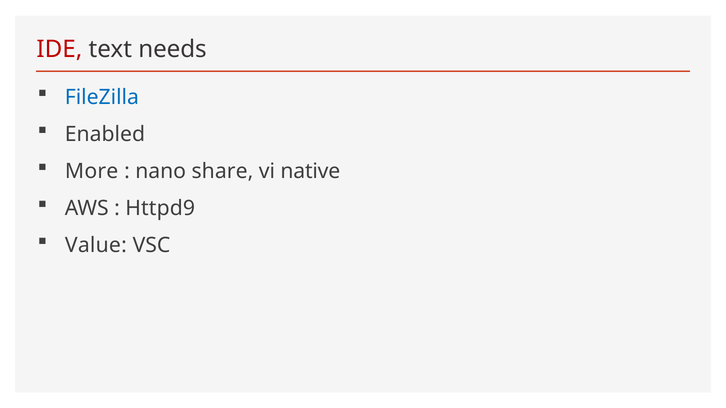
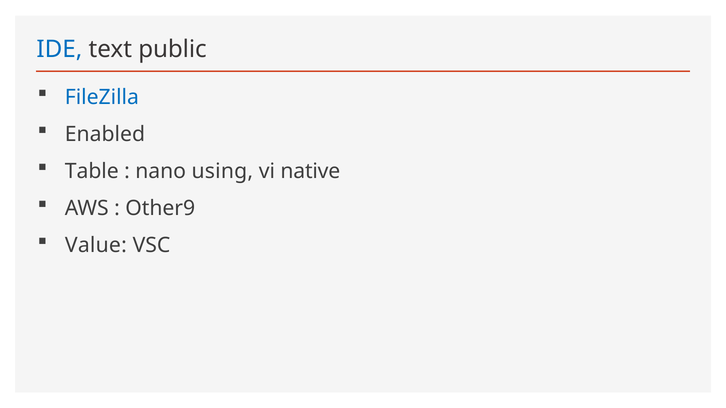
IDE colour: red -> blue
needs: needs -> public
More: More -> Table
share: share -> using
Httpd9: Httpd9 -> Other9
